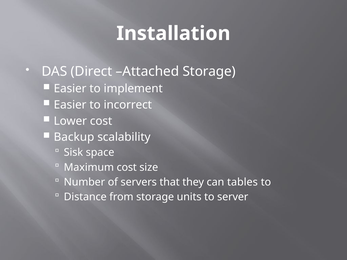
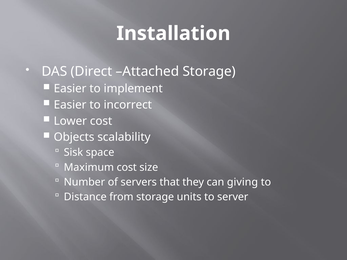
Backup: Backup -> Objects
tables: tables -> giving
